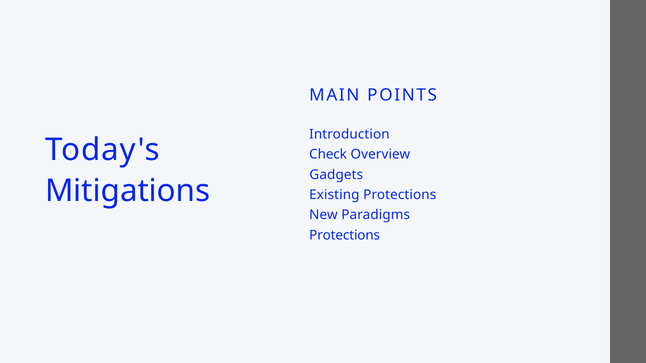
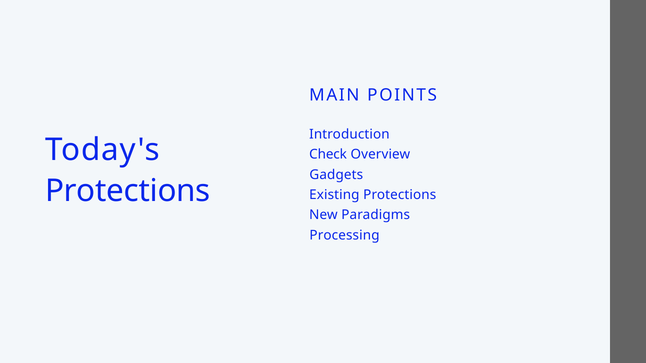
Mitigations at (128, 191): Mitigations -> Protections
Protections at (345, 235): Protections -> Processing
